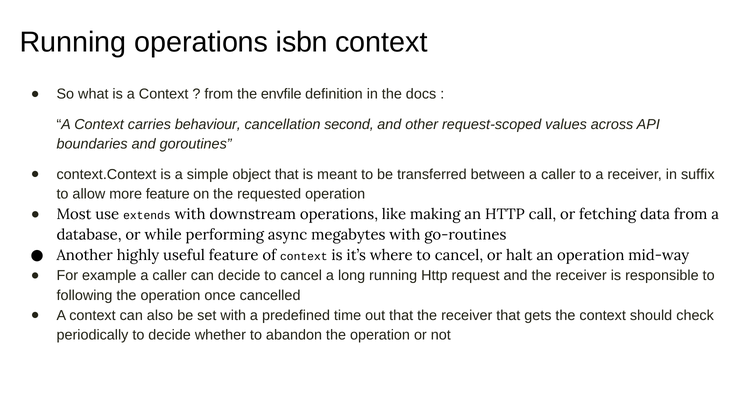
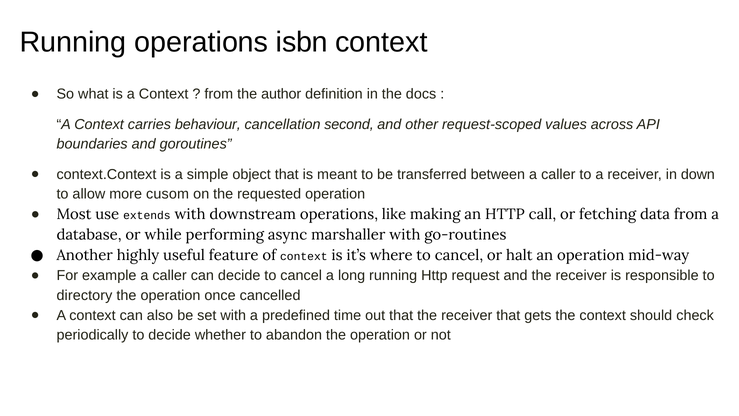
envfile: envfile -> author
suffix: suffix -> down
more feature: feature -> cusom
megabytes: megabytes -> marshaller
following: following -> directory
